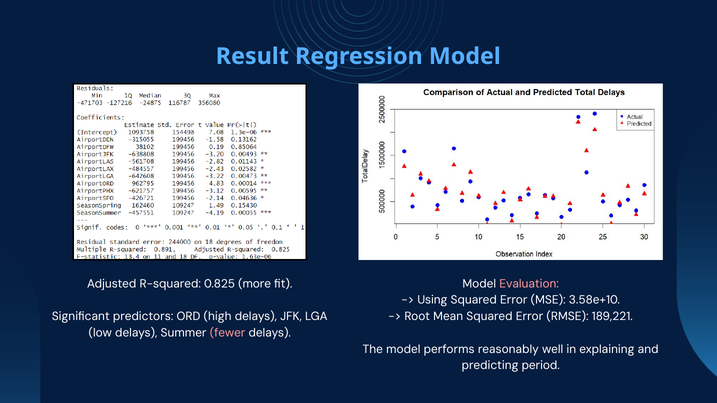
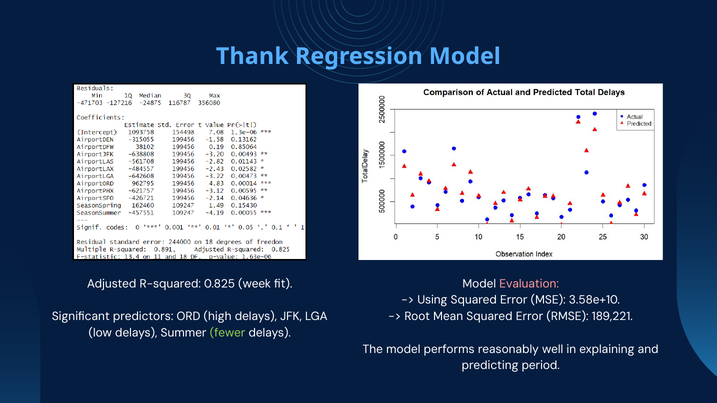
Result: Result -> Thank
more: more -> week
fewer colour: pink -> light green
